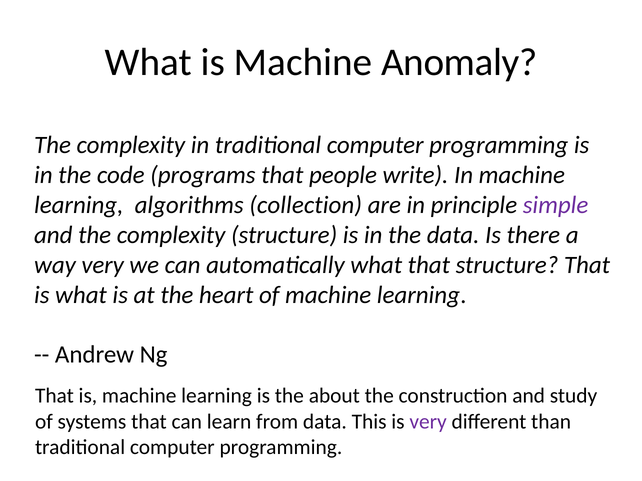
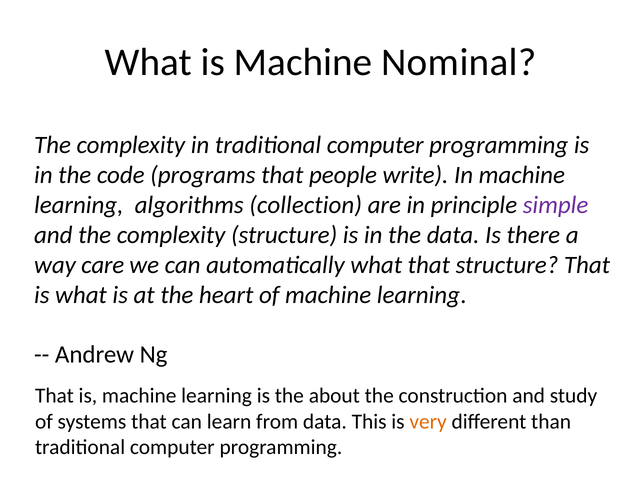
Anomaly: Anomaly -> Nominal
way very: very -> care
very at (428, 422) colour: purple -> orange
